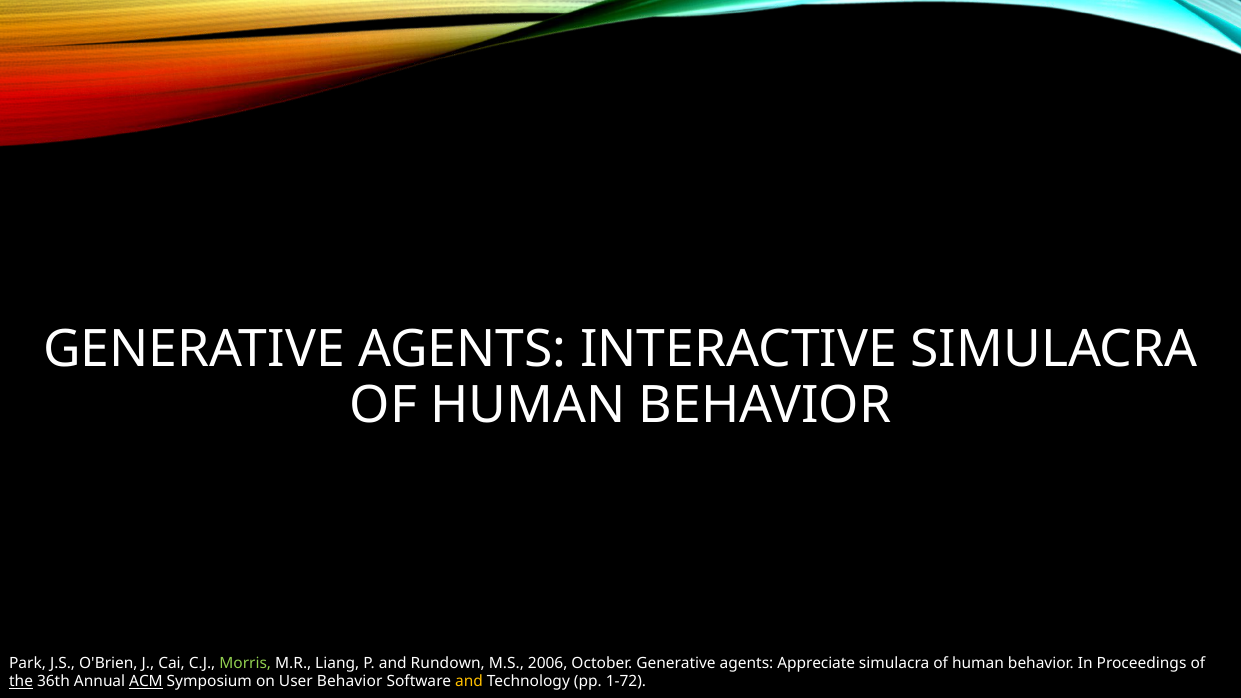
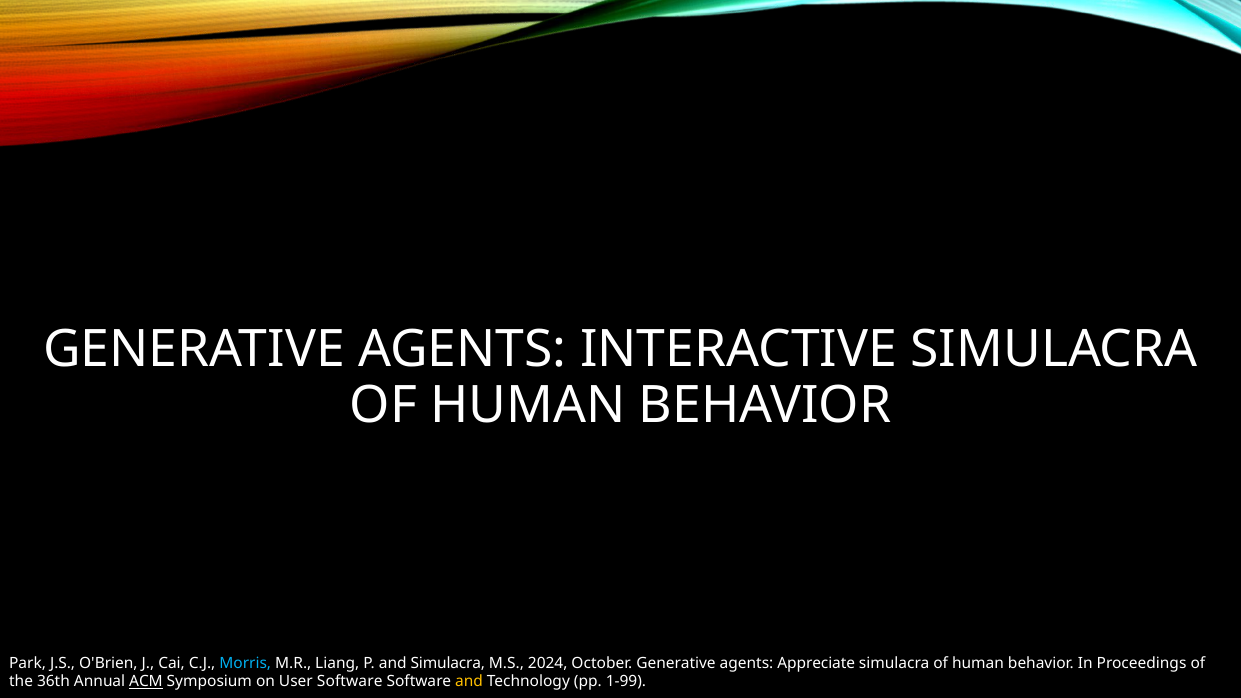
Morris colour: light green -> light blue
and Rundown: Rundown -> Simulacra
2006: 2006 -> 2024
the underline: present -> none
User Behavior: Behavior -> Software
1-72: 1-72 -> 1-99
